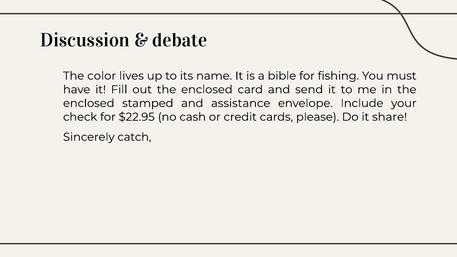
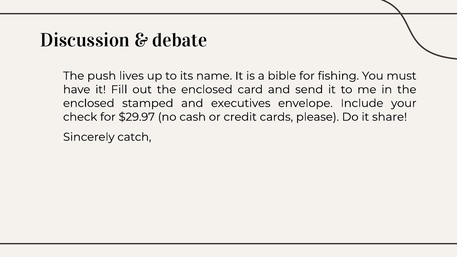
color: color -> push
assistance: assistance -> executives
$22.95: $22.95 -> $29.97
